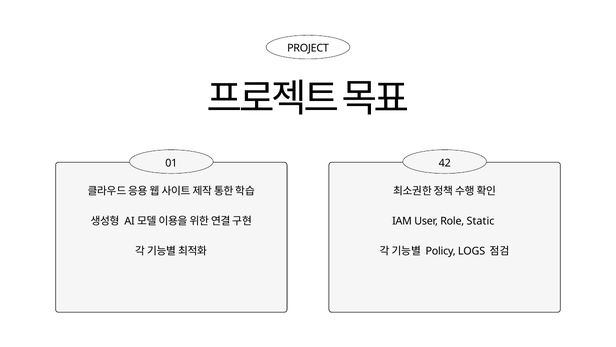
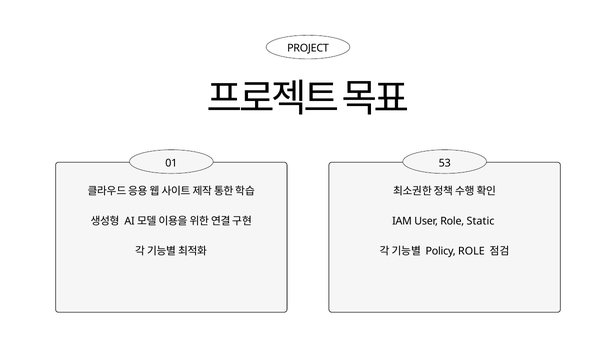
42: 42 -> 53
Policy LOGS: LOGS -> ROLE
